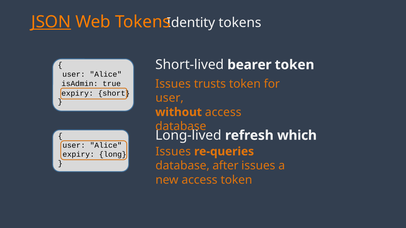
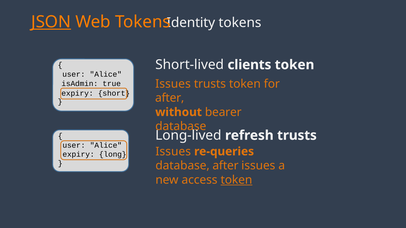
bearer: bearer -> clients
user at (170, 98): user -> after
without access: access -> bearer
refresh which: which -> trusts
token at (236, 180) underline: none -> present
